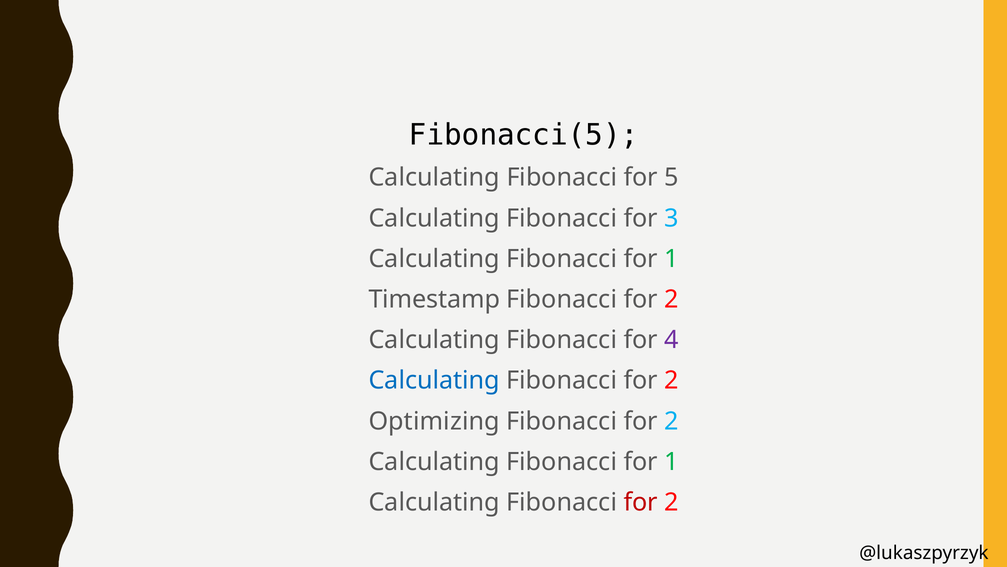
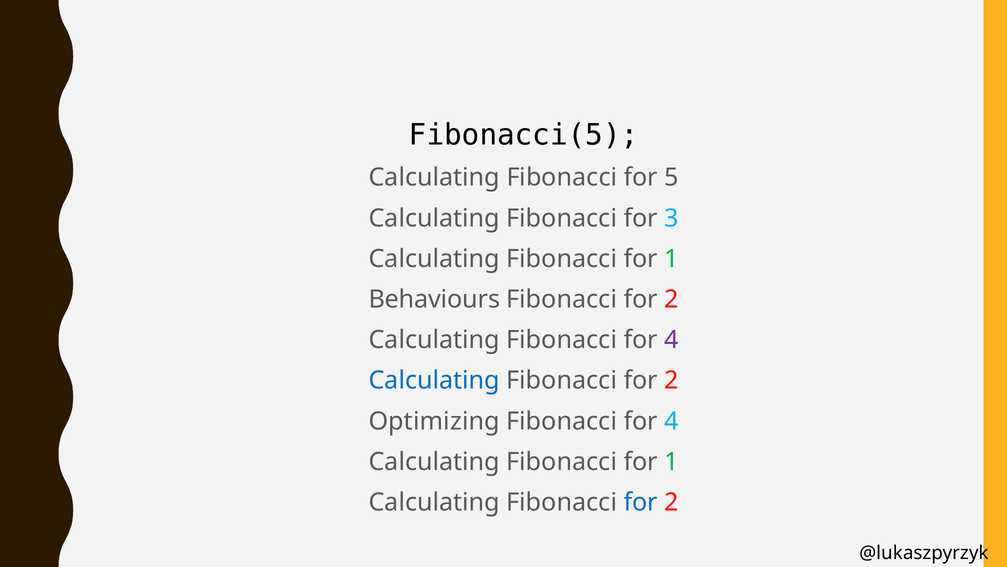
Timestamp: Timestamp -> Behaviours
2 at (672, 421): 2 -> 4
for at (641, 502) colour: red -> blue
